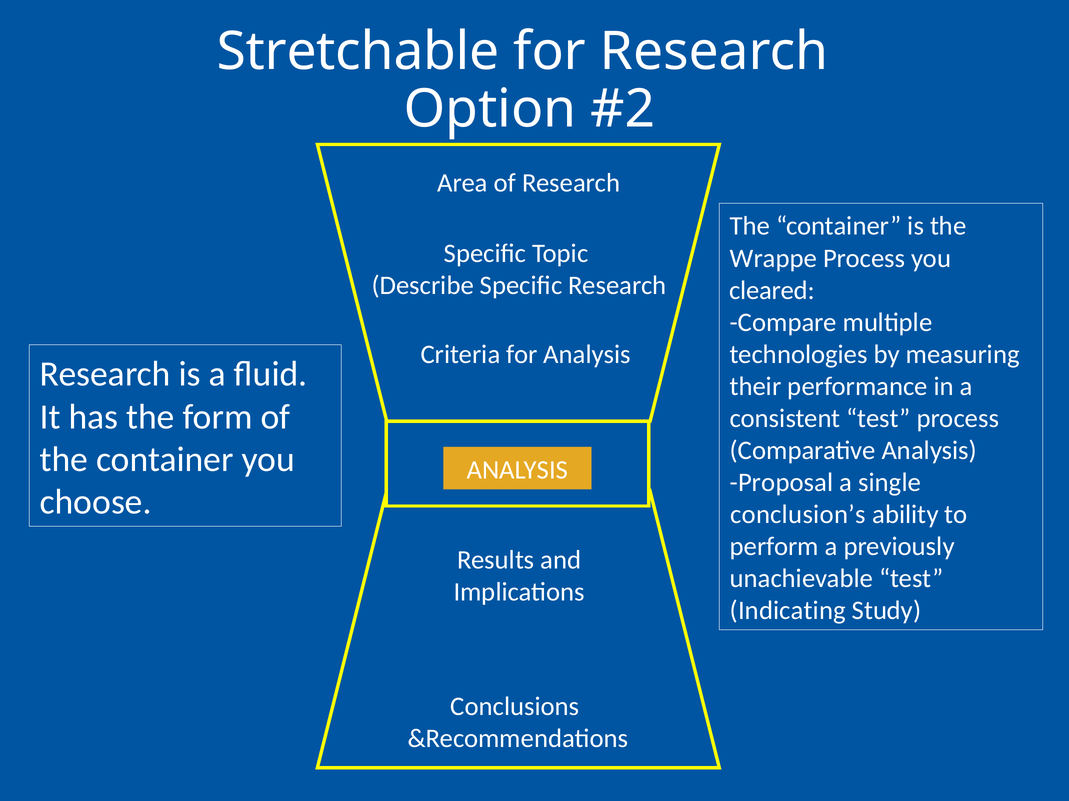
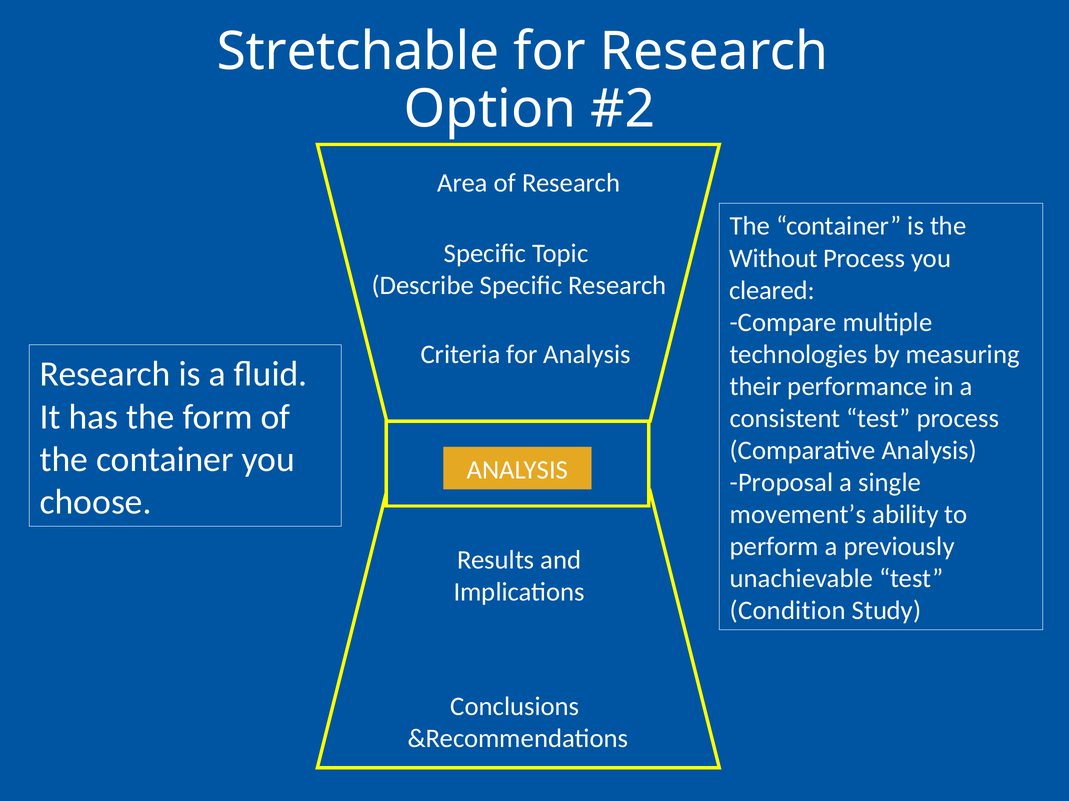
Wrappe: Wrappe -> Without
conclusion’s: conclusion’s -> movement’s
Indicating: Indicating -> Condition
